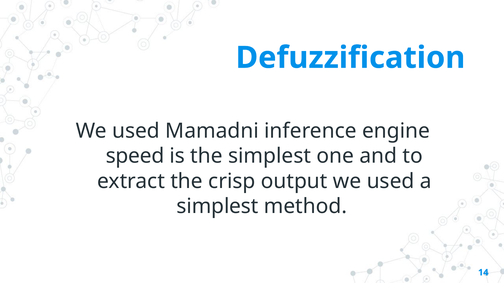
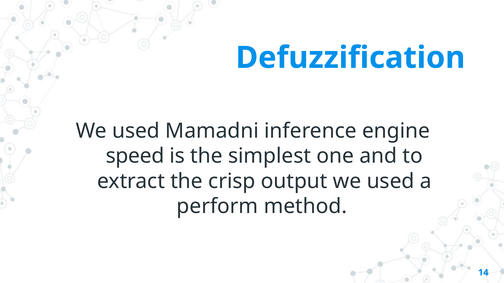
simplest at (218, 207): simplest -> perform
